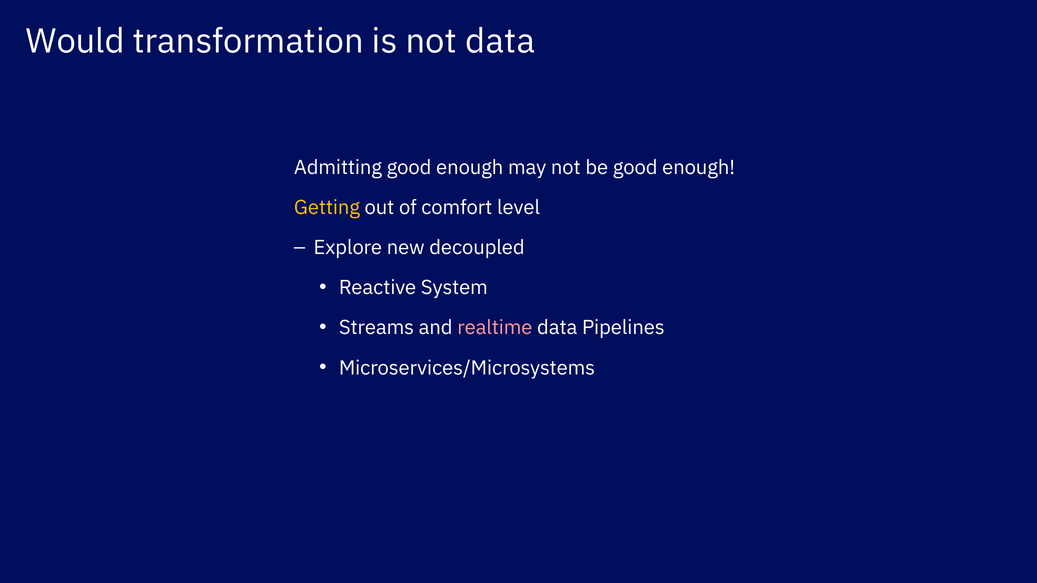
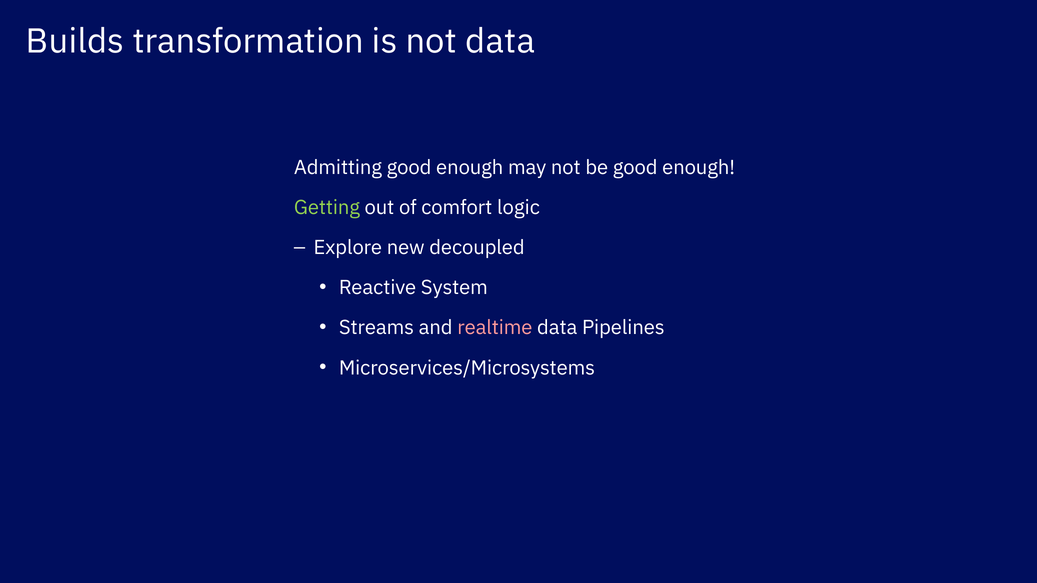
Would: Would -> Builds
Getting colour: yellow -> light green
level: level -> logic
